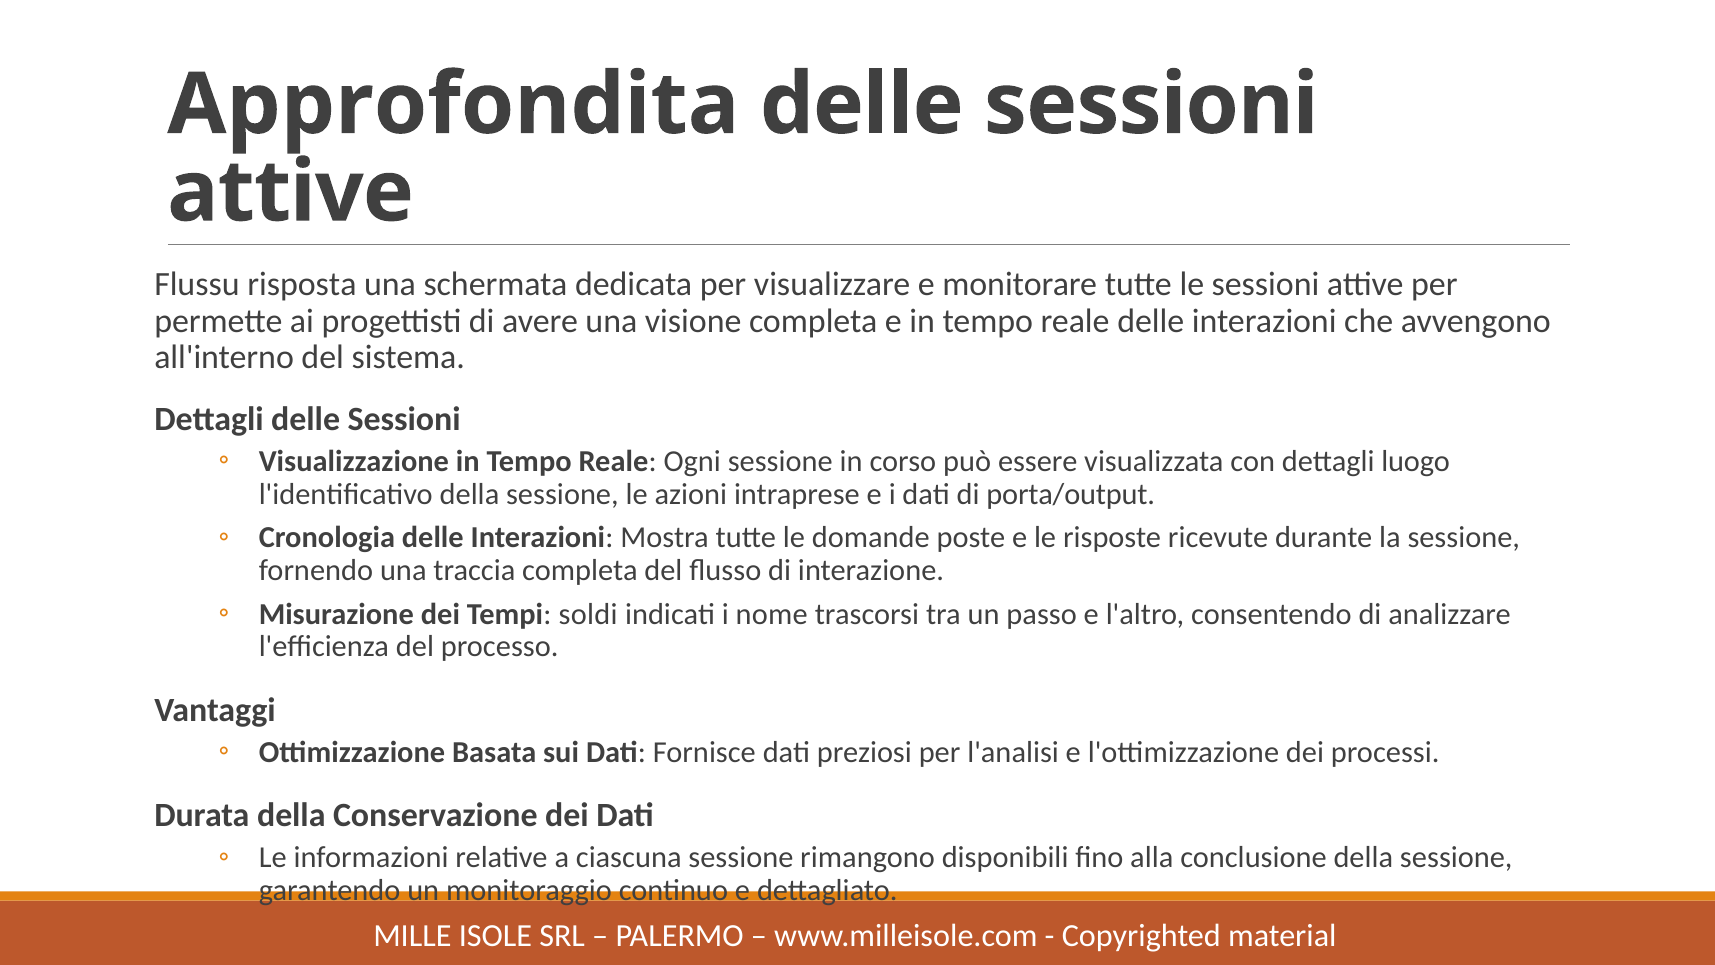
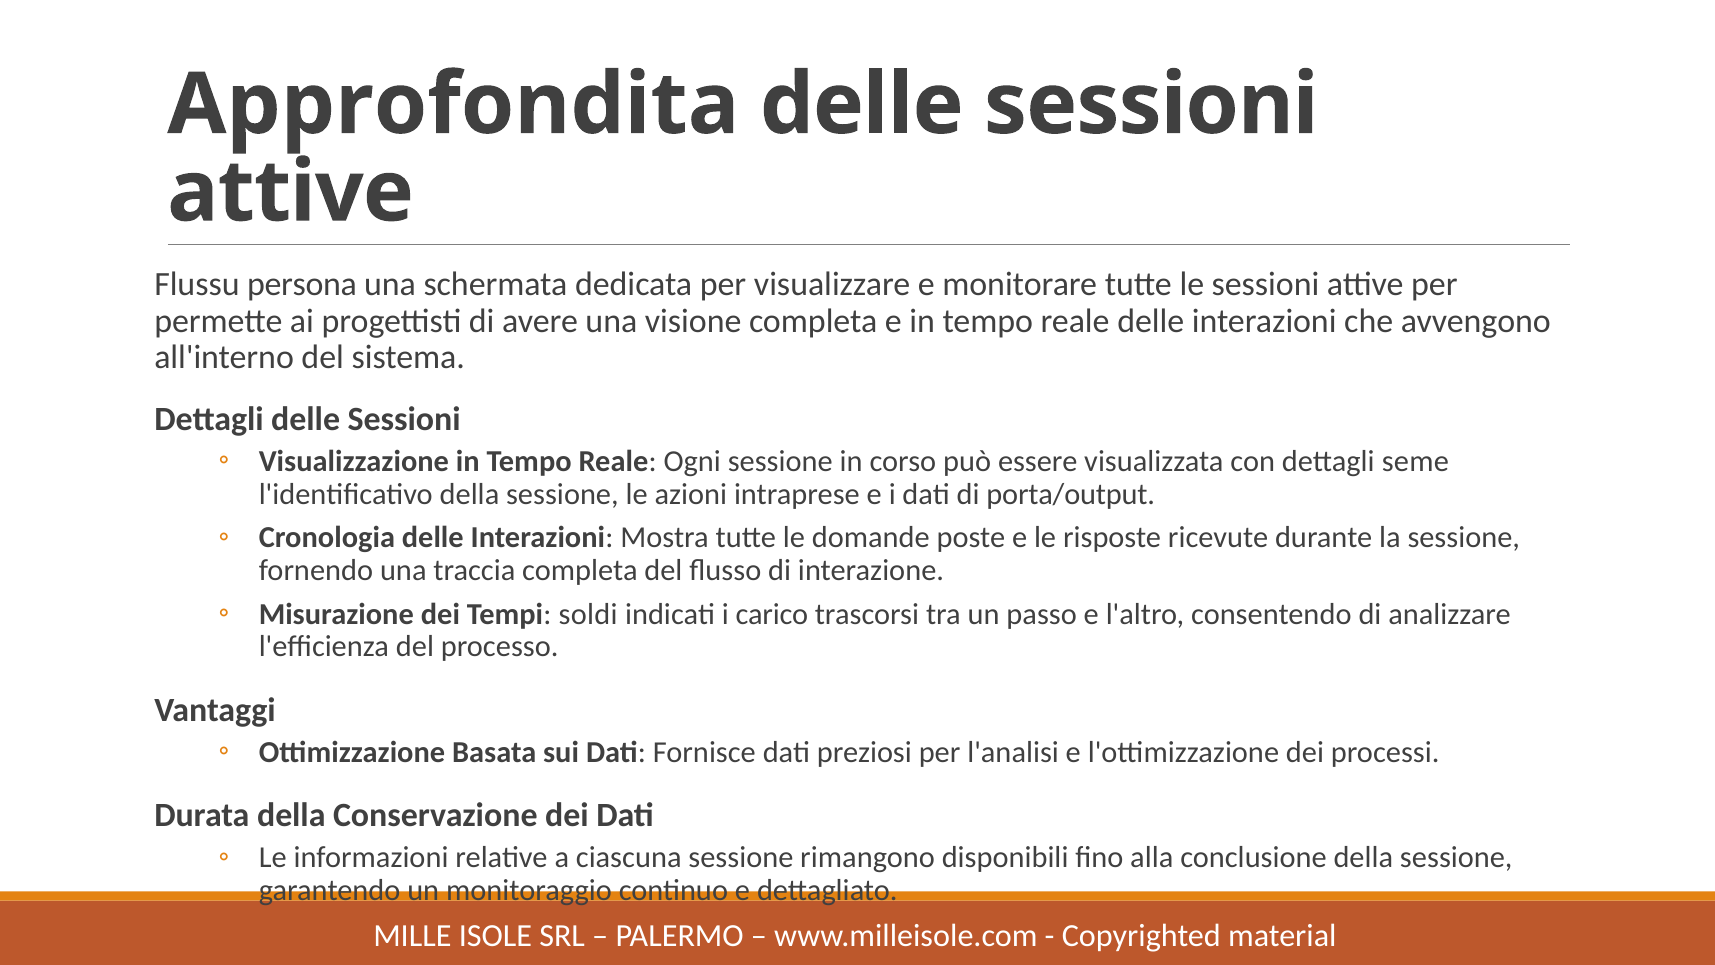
risposta: risposta -> persona
luogo: luogo -> seme
nome: nome -> carico
